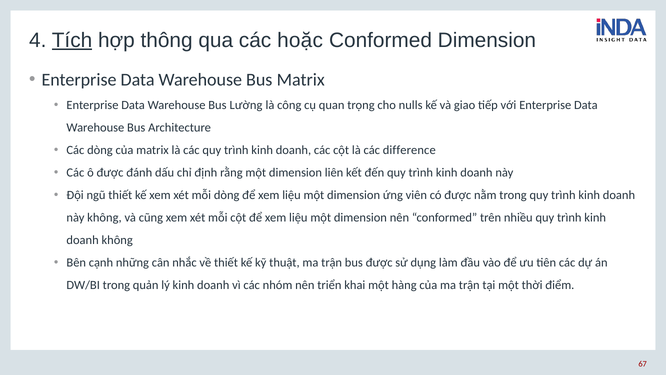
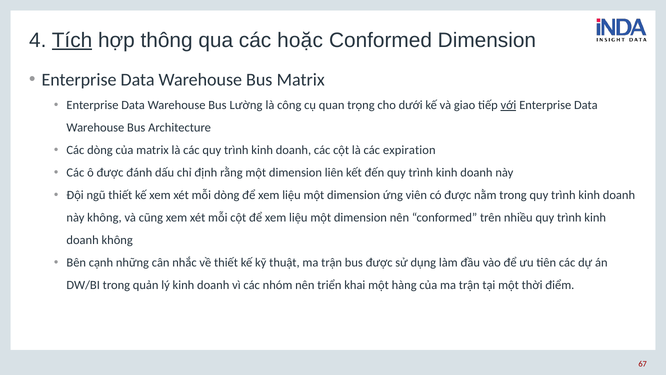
nulls: nulls -> dưới
với underline: none -> present
difference: difference -> expiration
